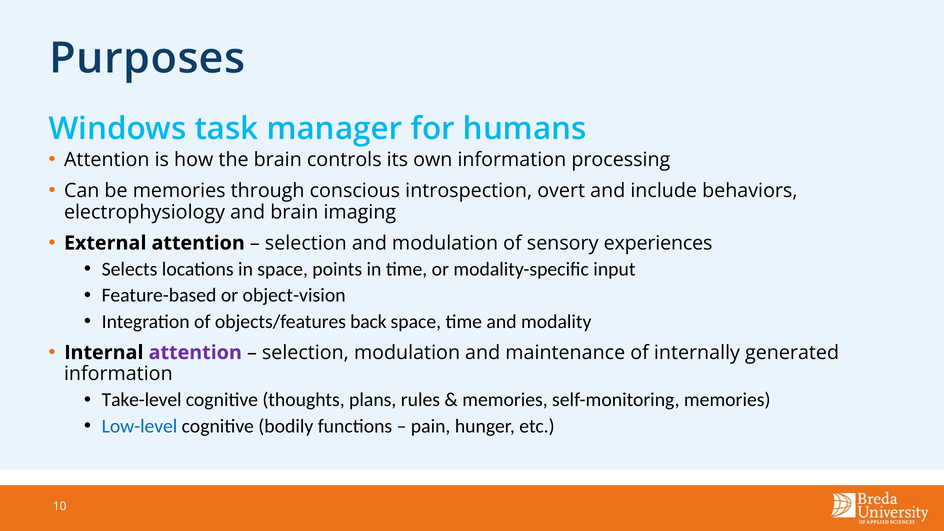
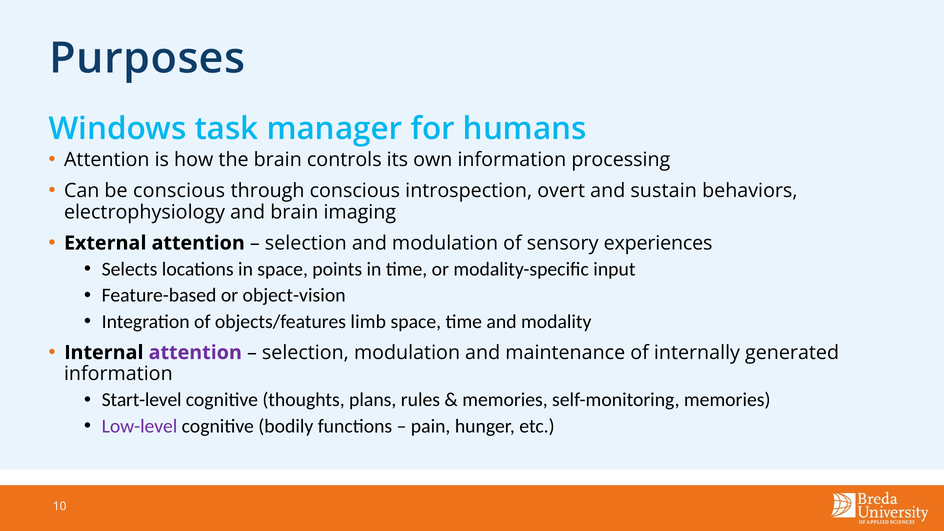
be memories: memories -> conscious
include: include -> sustain
back: back -> limb
Take-level: Take-level -> Start-level
Low-level colour: blue -> purple
